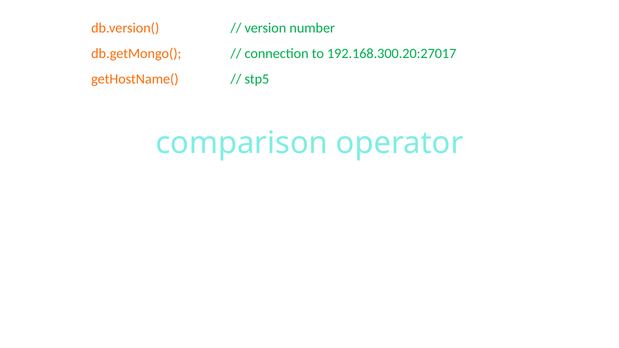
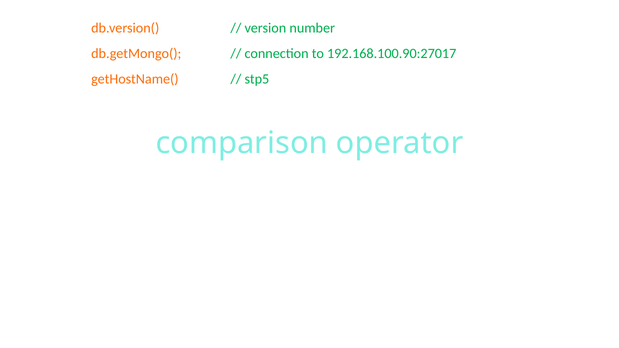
192.168.300.20:27017: 192.168.300.20:27017 -> 192.168.100.90:27017
